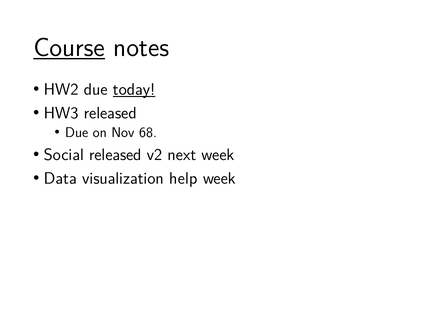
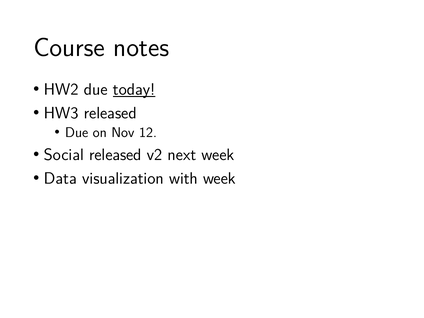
Course underline: present -> none
68: 68 -> 12
help: help -> with
